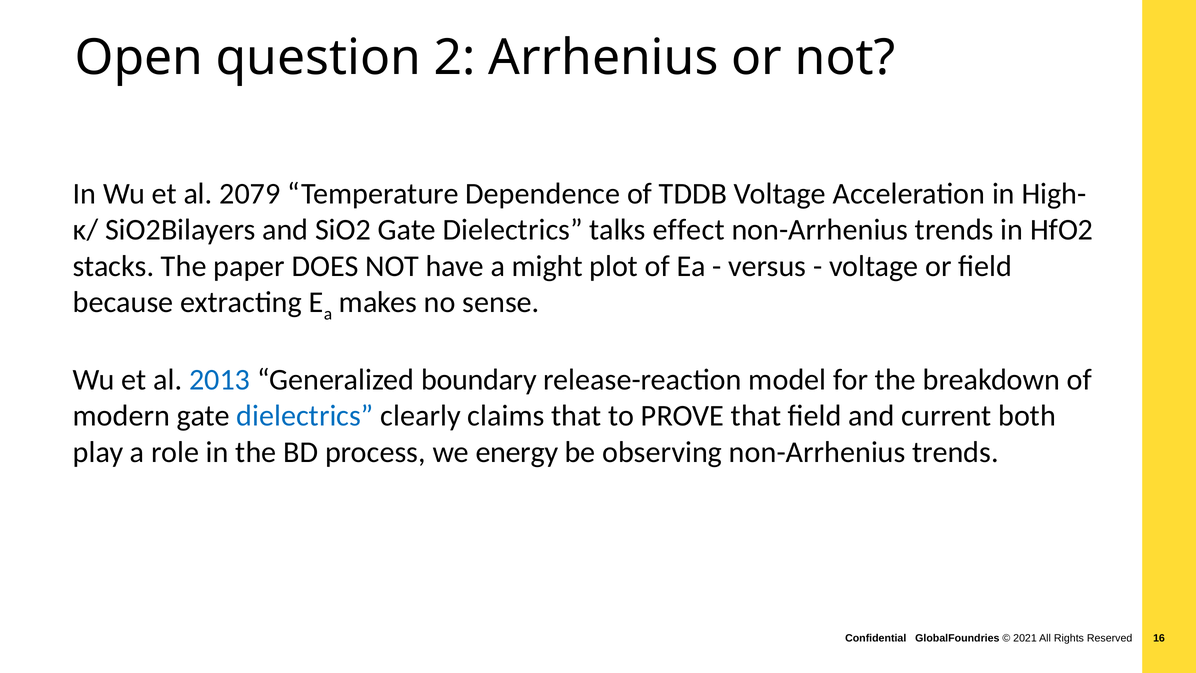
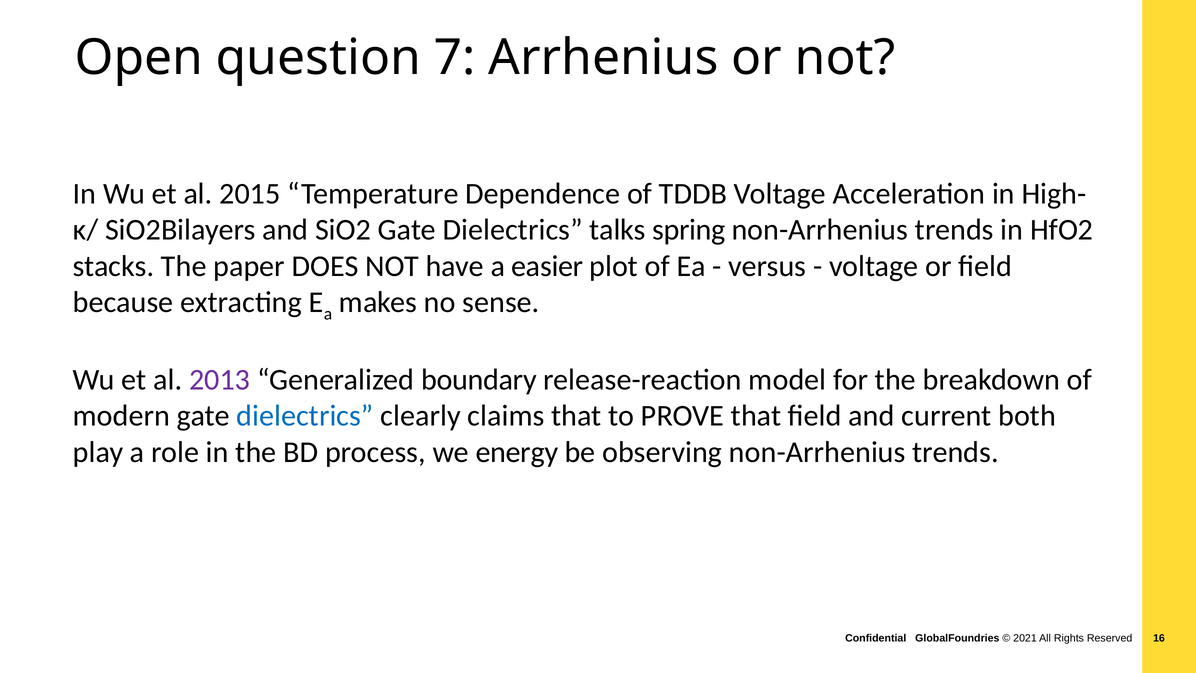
2: 2 -> 7
2079: 2079 -> 2015
effect: effect -> spring
might: might -> easier
2013 colour: blue -> purple
